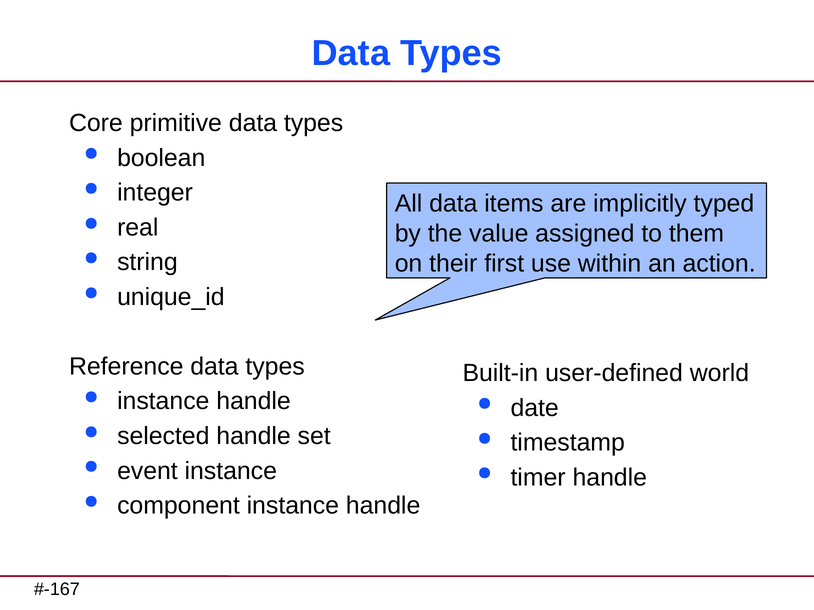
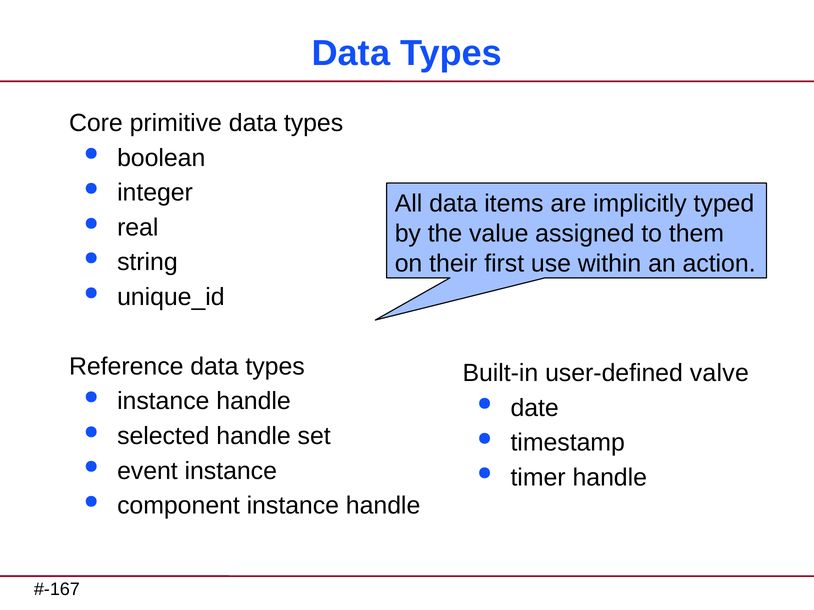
world: world -> valve
